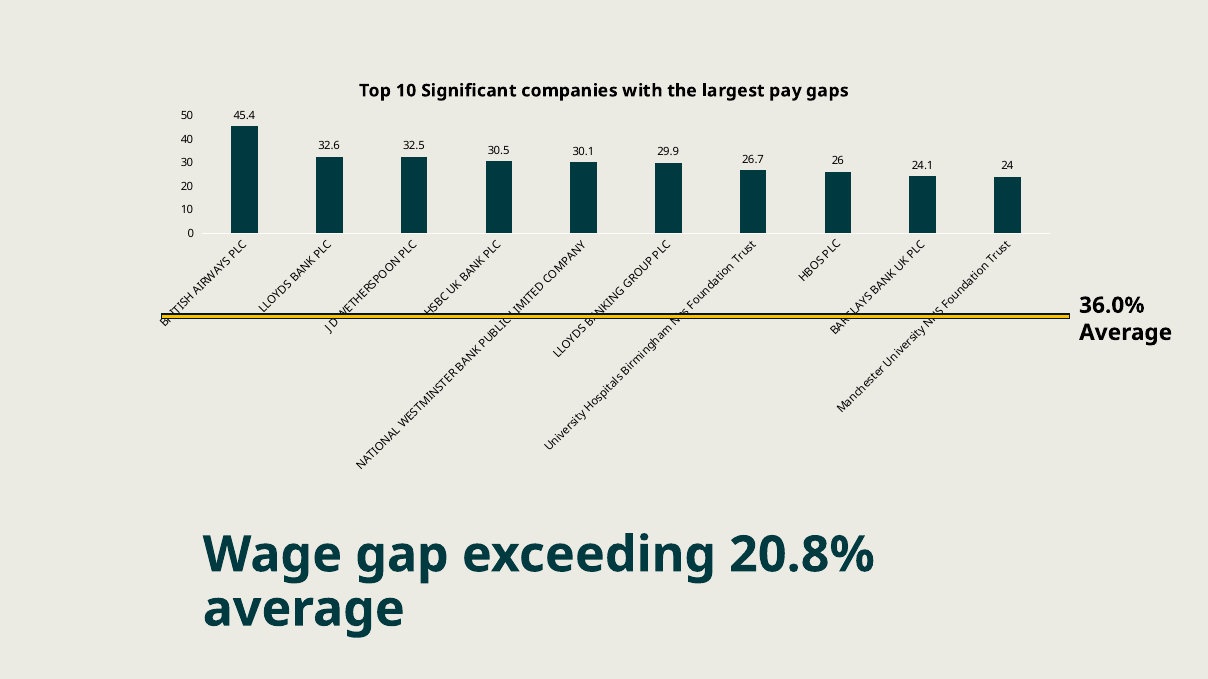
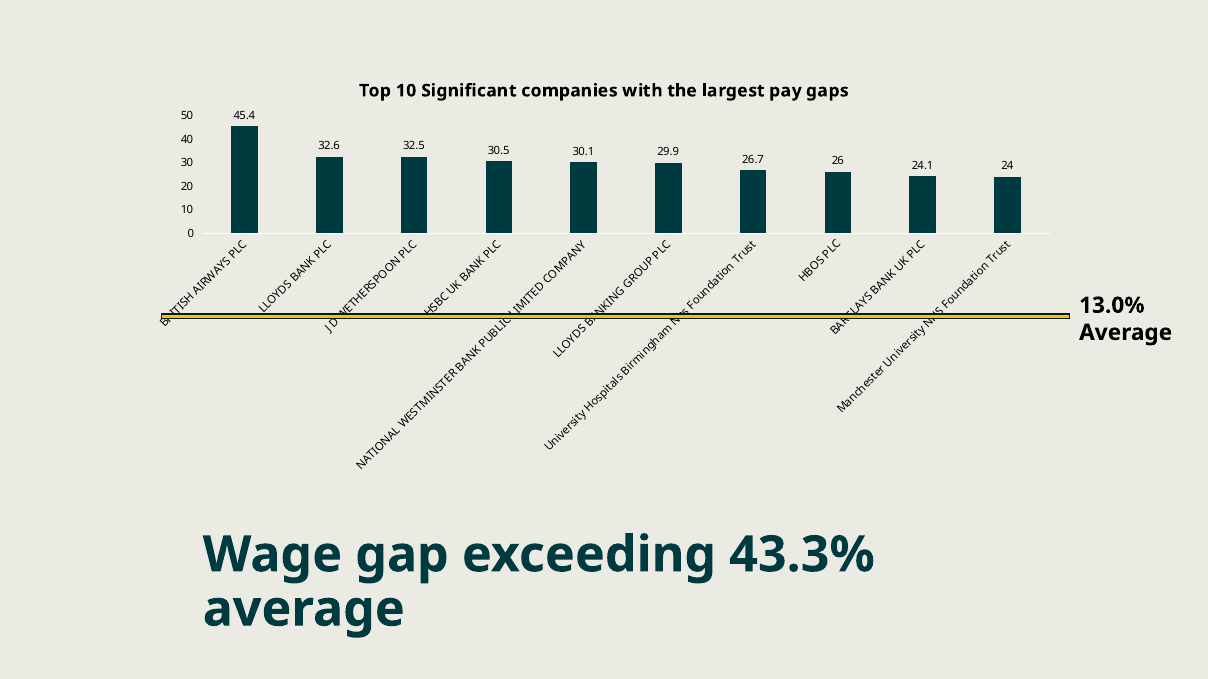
36.0%: 36.0% -> 13.0%
20.8%: 20.8% -> 43.3%
